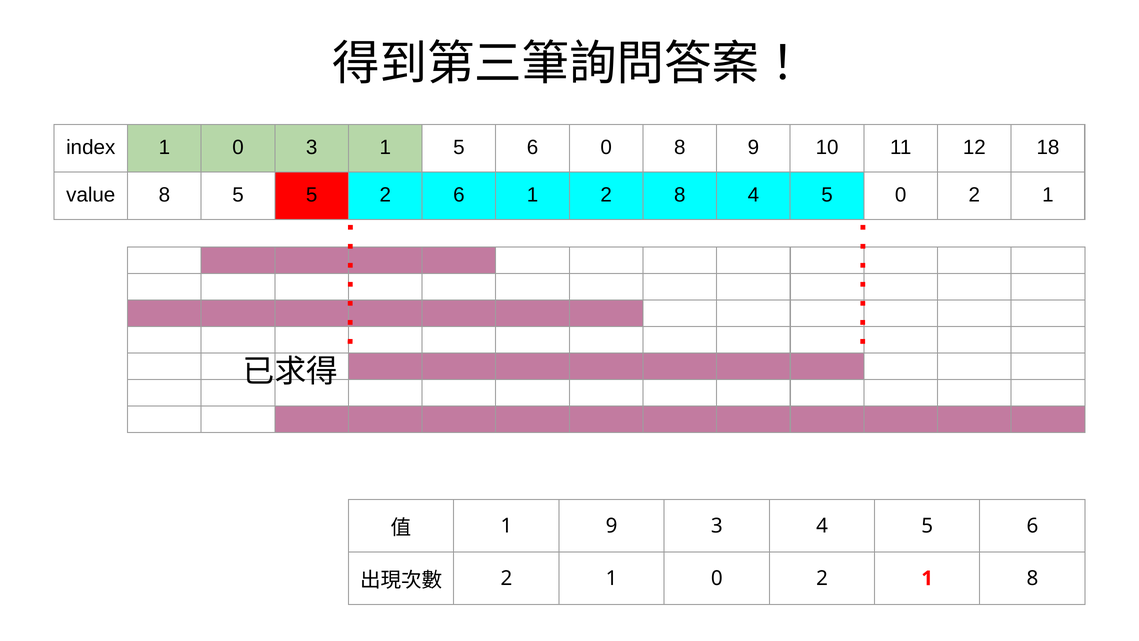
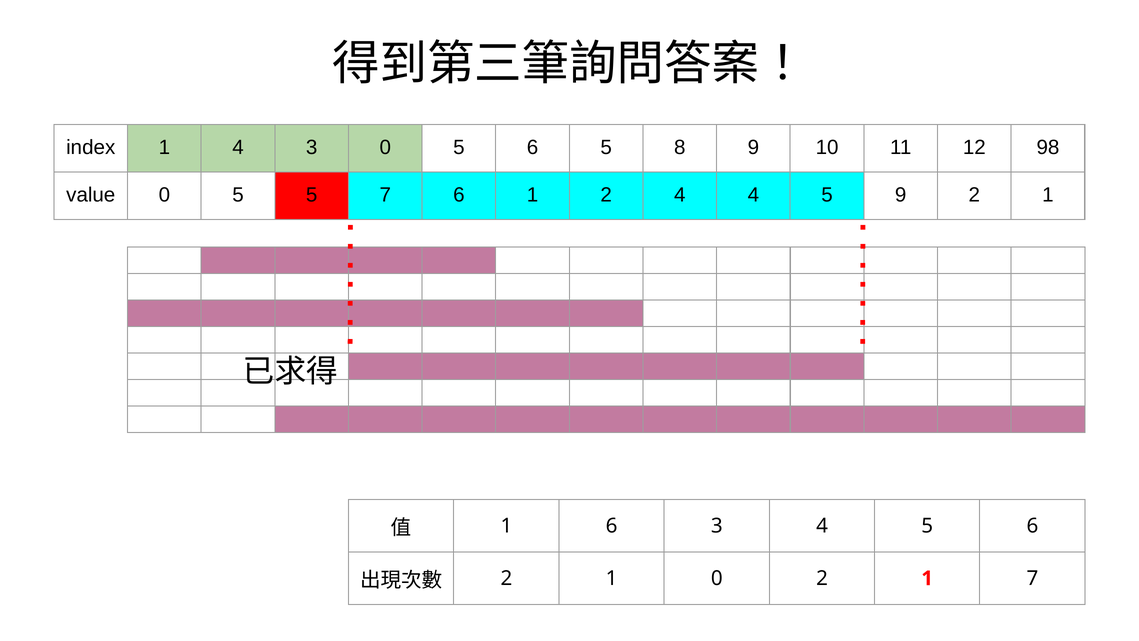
index 1 0: 0 -> 4
3 1: 1 -> 0
6 0: 0 -> 5
18: 18 -> 98
value 8: 8 -> 0
5 2: 2 -> 7
2 8: 8 -> 4
5 0: 0 -> 9
1 9: 9 -> 6
1 8: 8 -> 7
